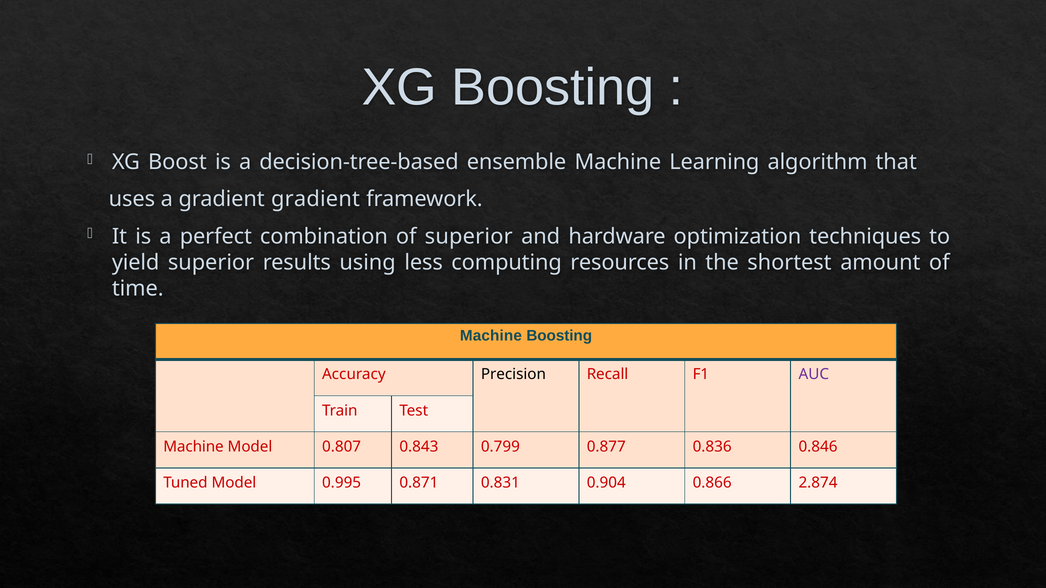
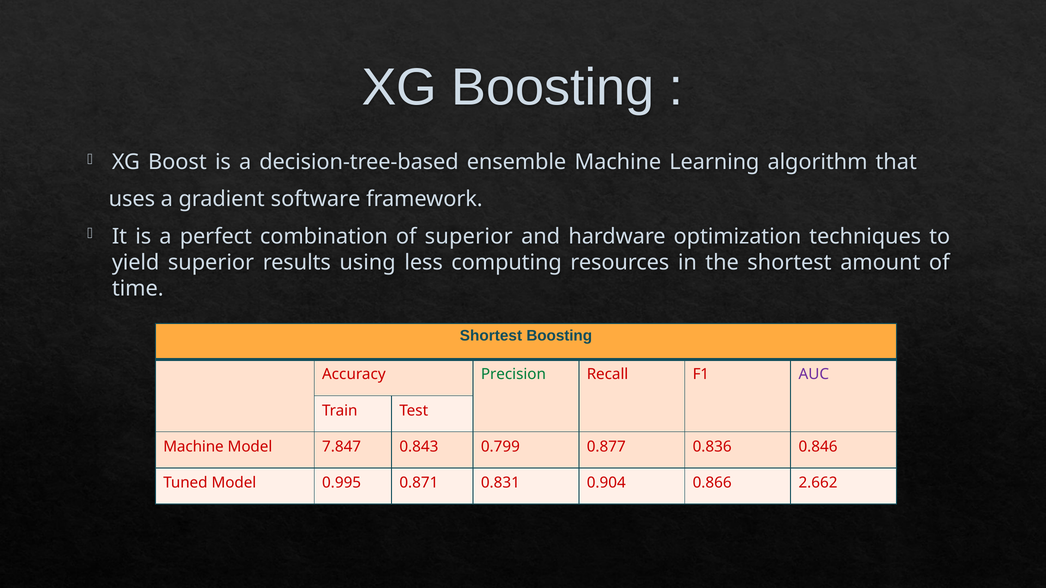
gradient gradient: gradient -> software
Machine at (491, 336): Machine -> Shortest
Precision colour: black -> green
0.807: 0.807 -> 7.847
2.874: 2.874 -> 2.662
